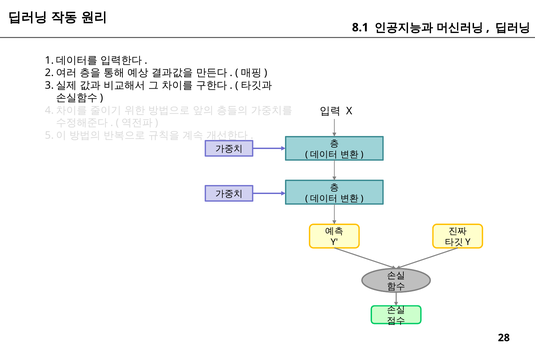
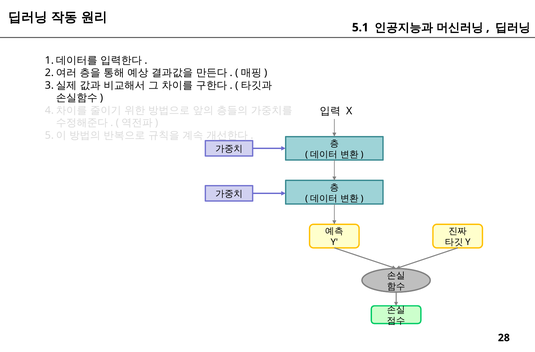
8.1: 8.1 -> 5.1
